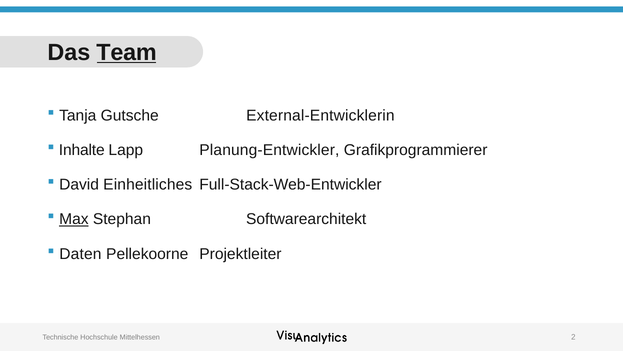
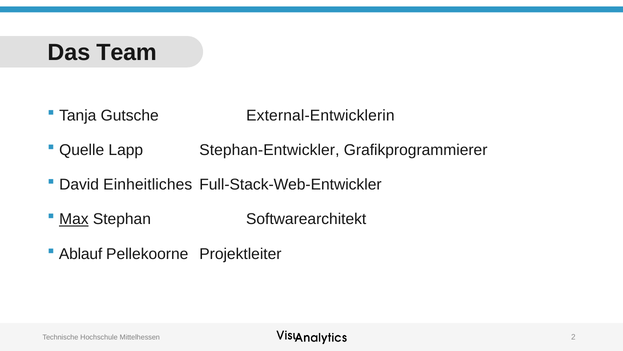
Team underline: present -> none
Inhalte: Inhalte -> Quelle
Planung-Entwickler: Planung-Entwickler -> Stephan-Entwickler
Daten: Daten -> Ablauf
